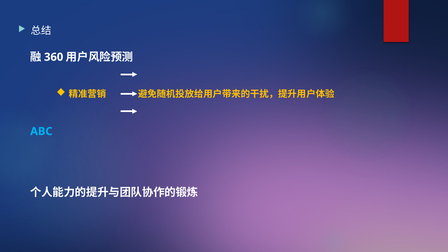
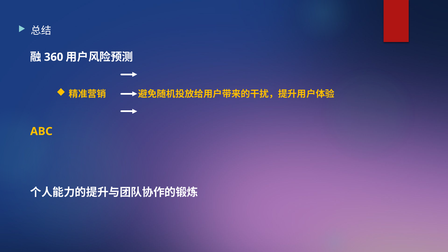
ABC colour: light blue -> yellow
